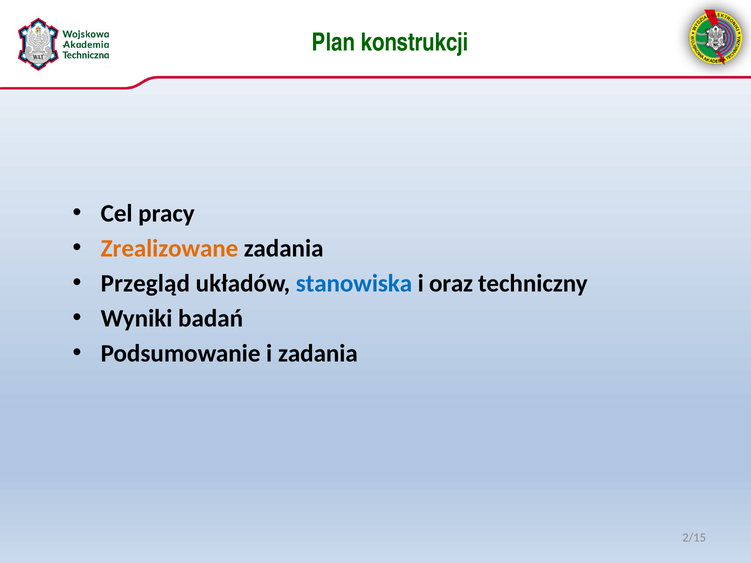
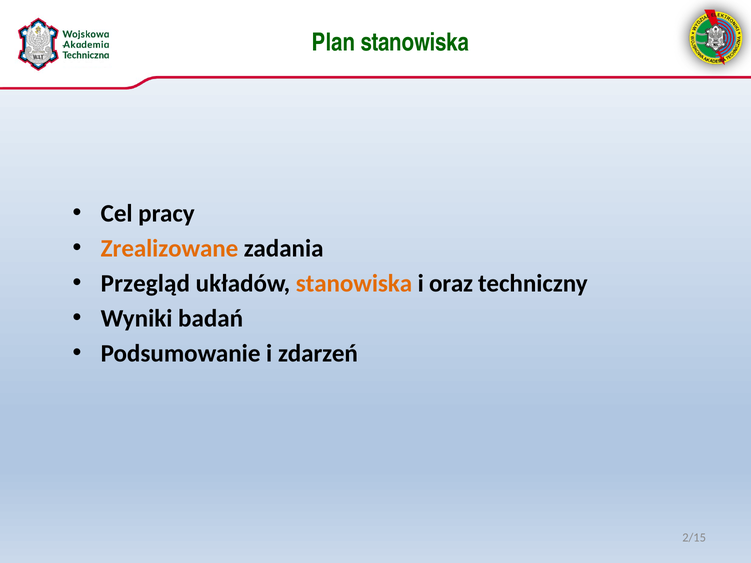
Plan konstrukcji: konstrukcji -> stanowiska
stanowiska at (354, 284) colour: blue -> orange
i zadania: zadania -> zdarzeń
